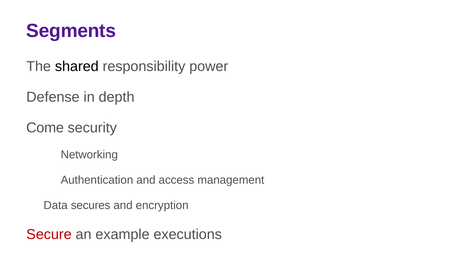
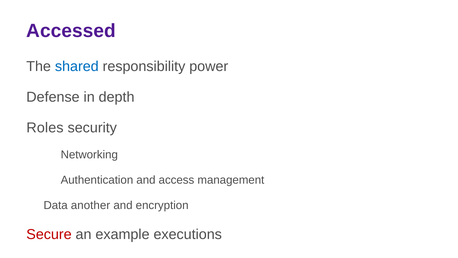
Segments: Segments -> Accessed
shared colour: black -> blue
Come: Come -> Roles
secures: secures -> another
